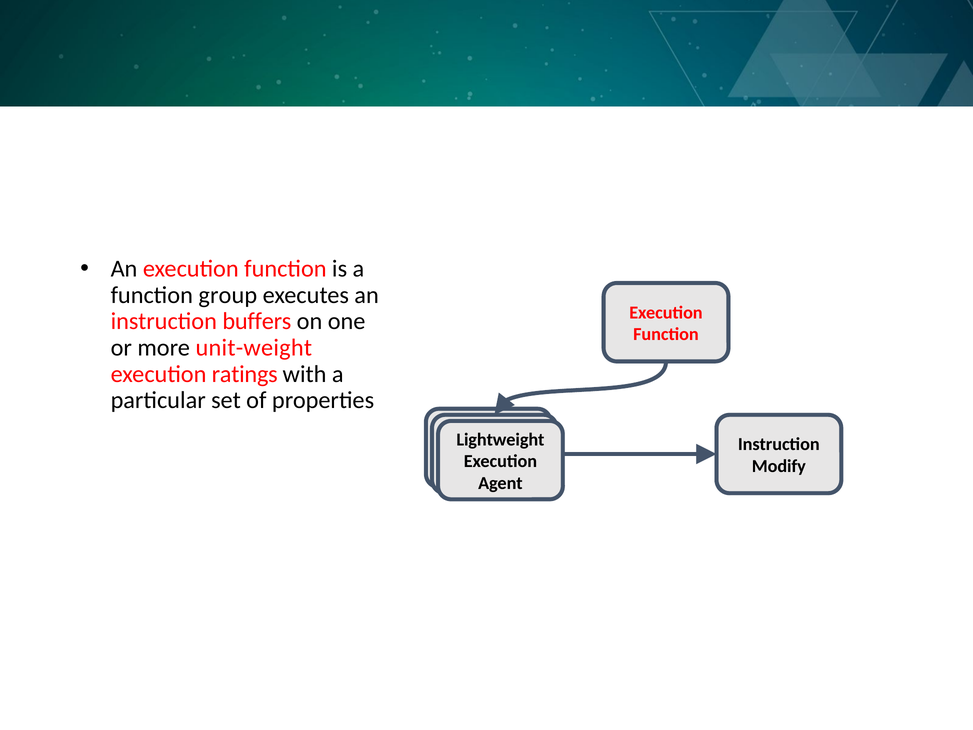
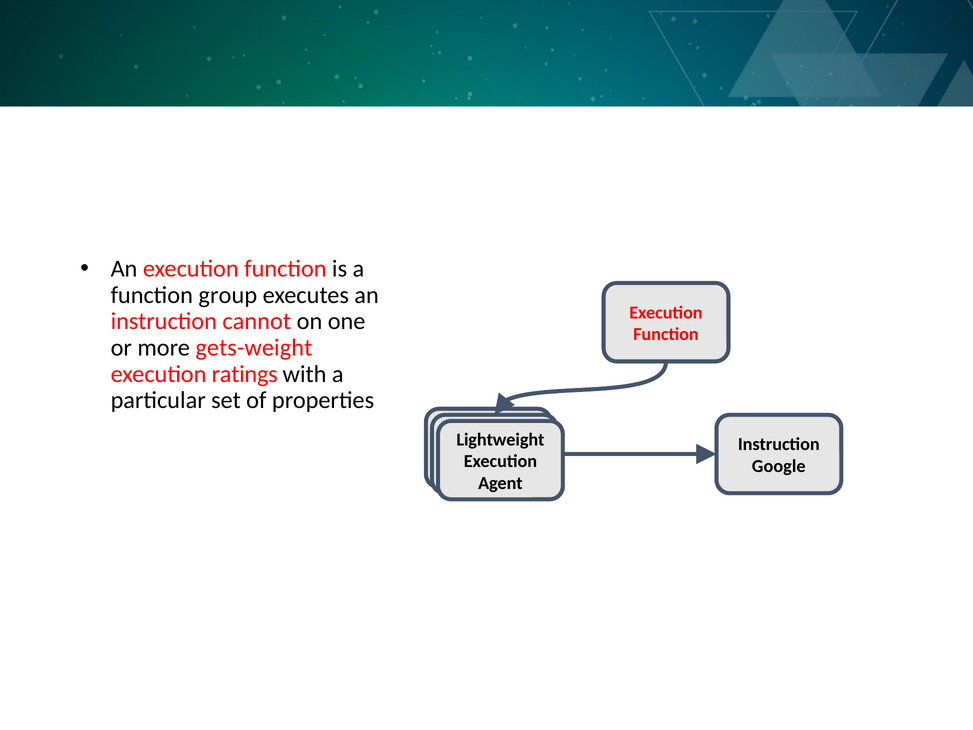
buffers: buffers -> cannot
unit-weight: unit-weight -> gets-weight
Modify: Modify -> Google
